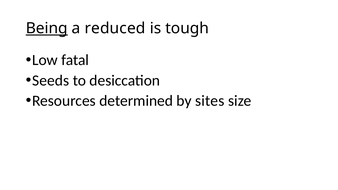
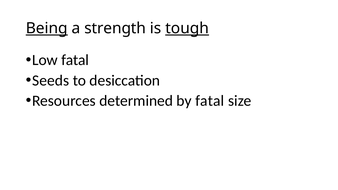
reduced: reduced -> strength
tough underline: none -> present
by sites: sites -> fatal
